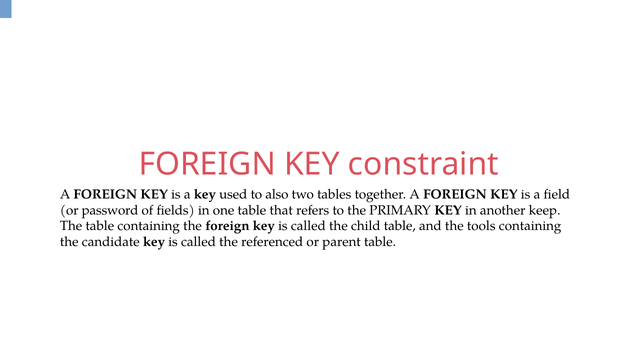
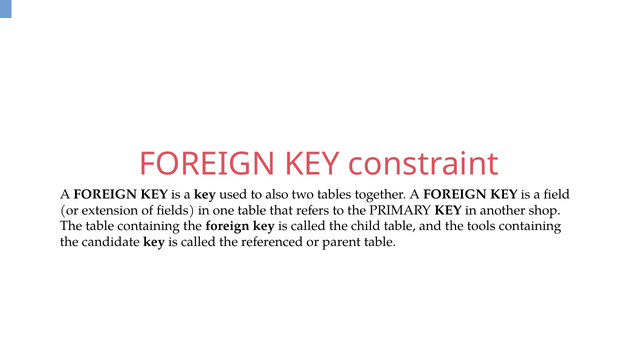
password: password -> extension
keep: keep -> shop
